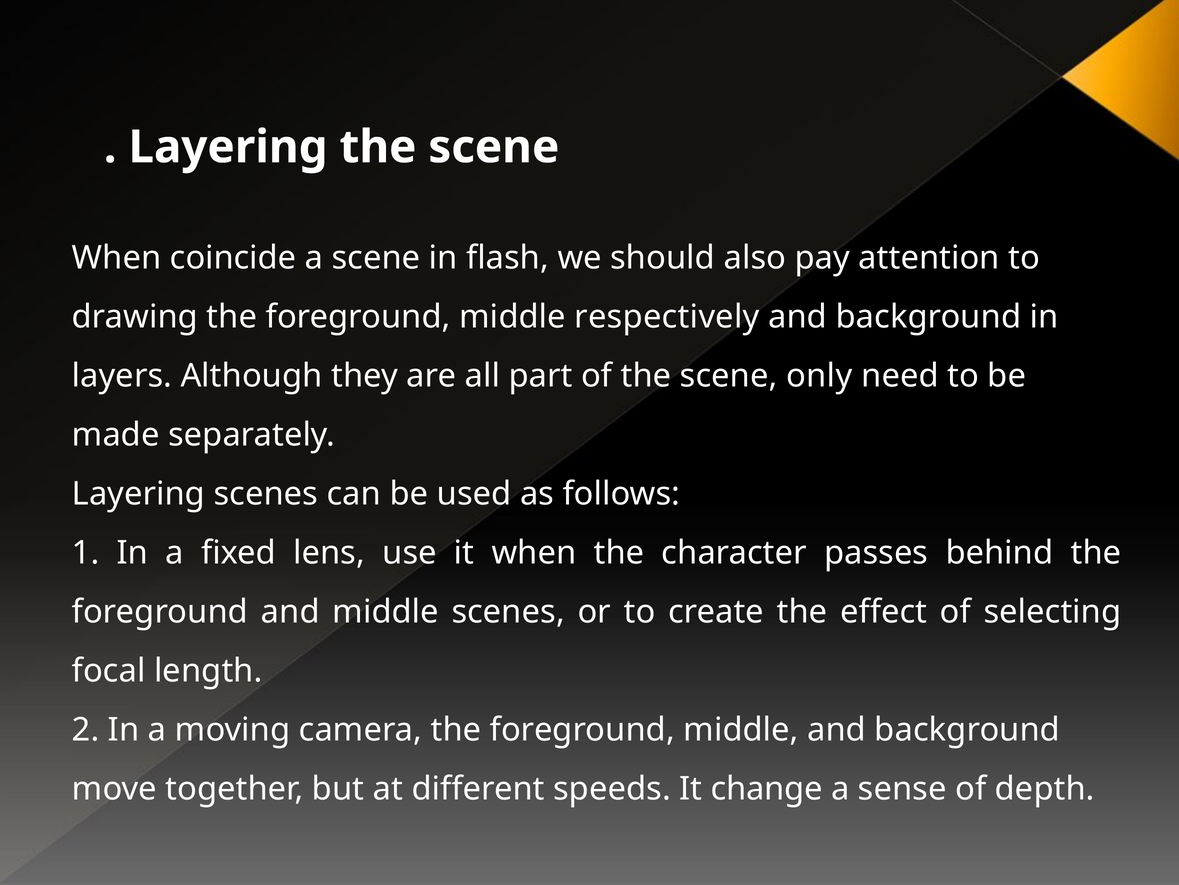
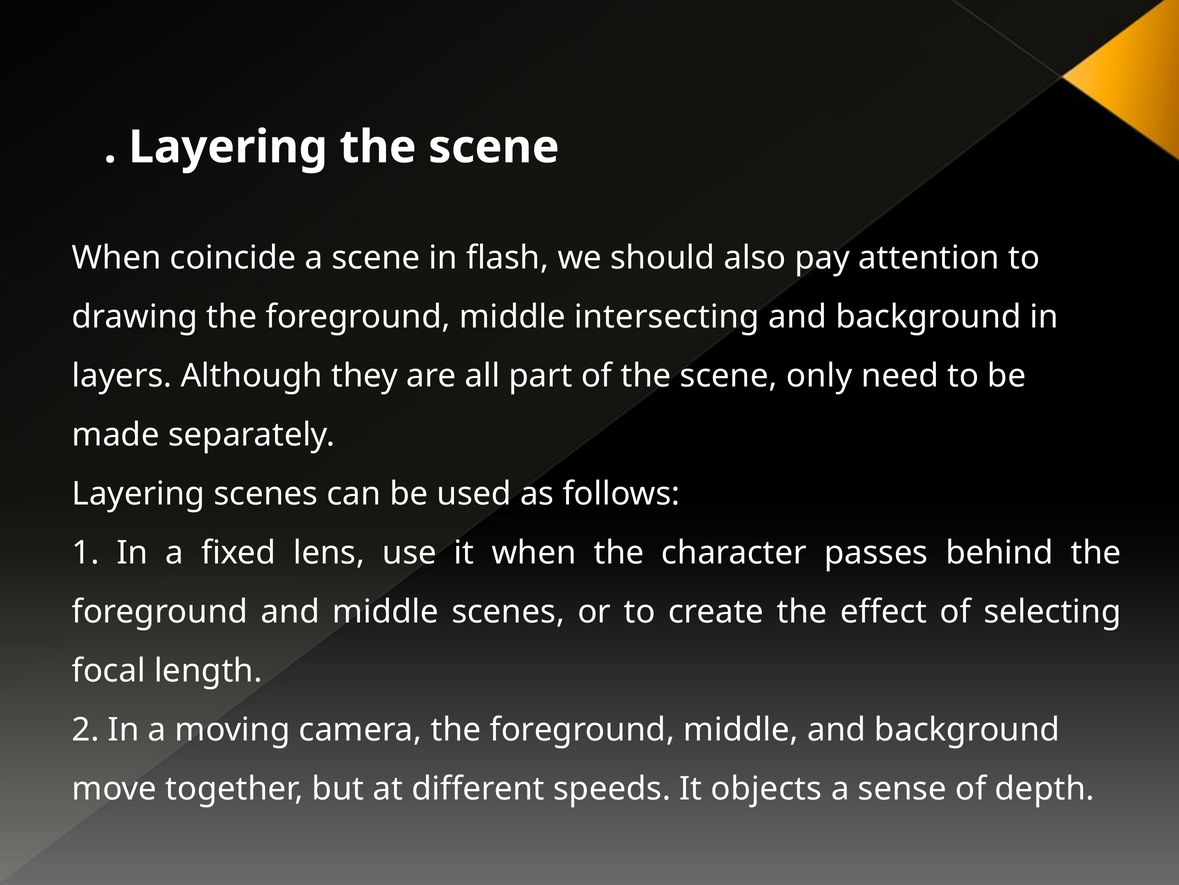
respectively: respectively -> intersecting
change: change -> objects
